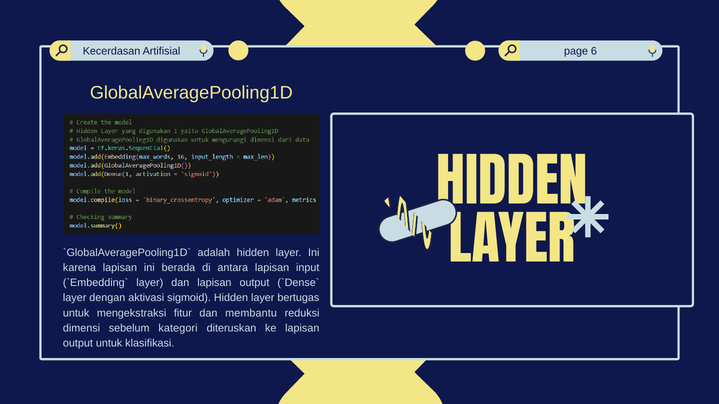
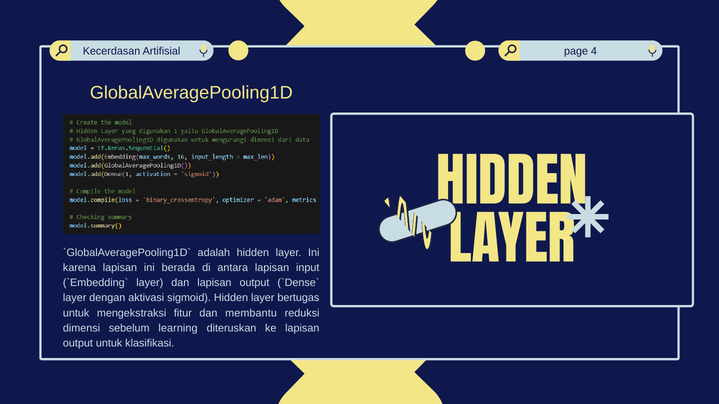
6: 6 -> 4
kategori: kategori -> learning
